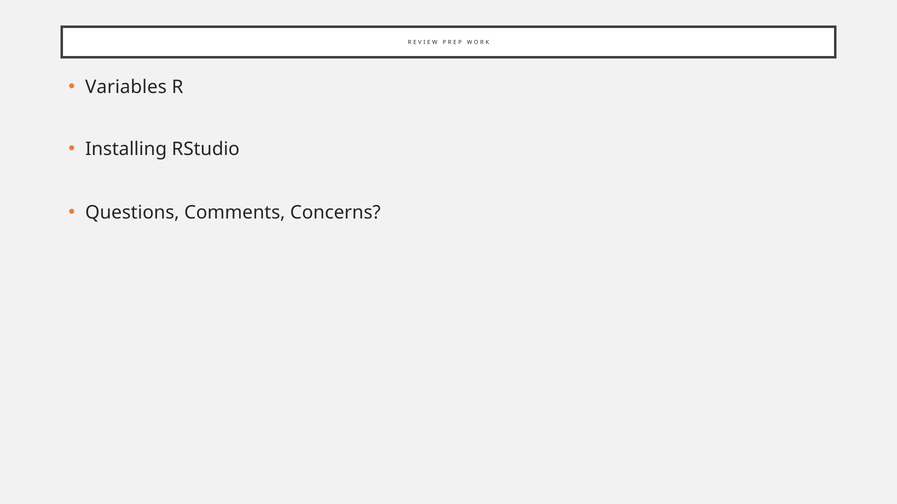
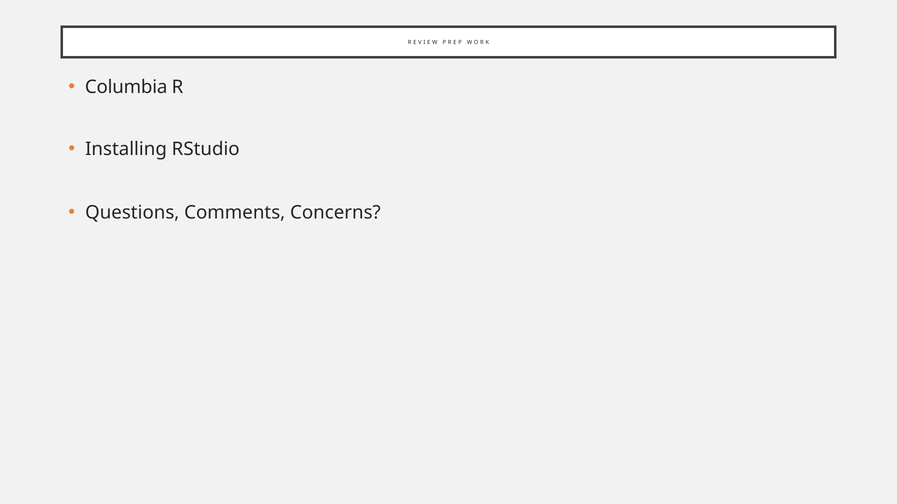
Variables: Variables -> Columbia
